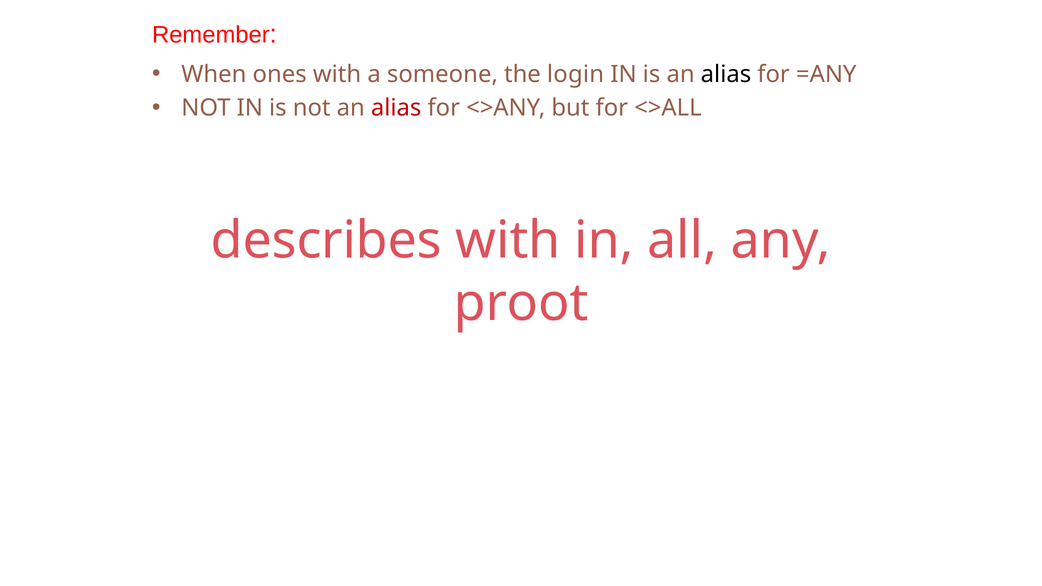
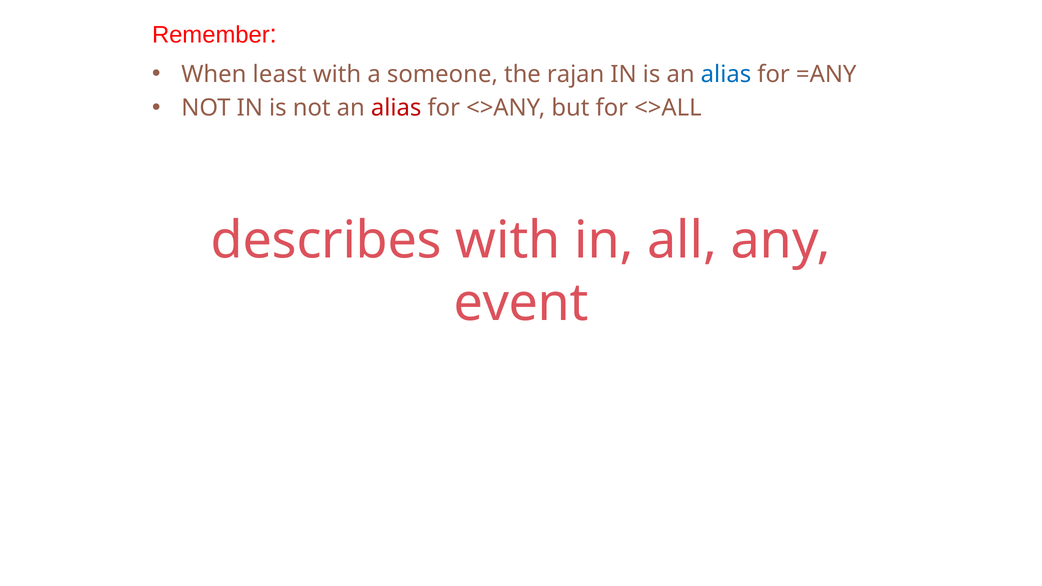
ones: ones -> least
login: login -> rajan
alias at (726, 74) colour: black -> blue
proot: proot -> event
